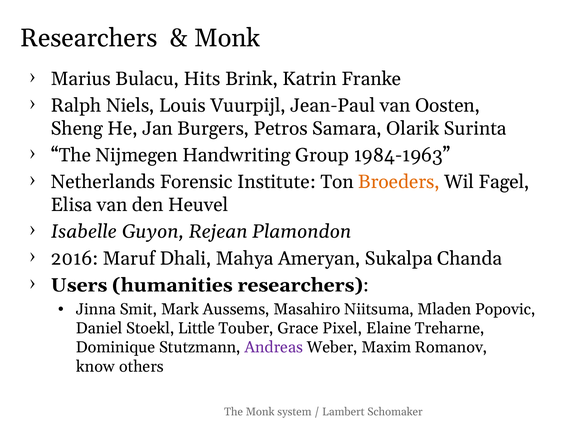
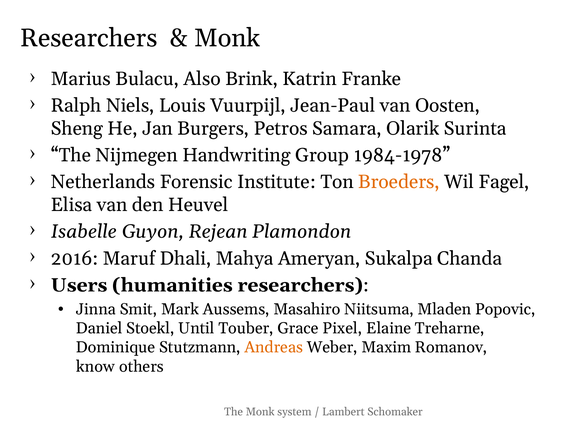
Hits: Hits -> Also
1984-1963: 1984-1963 -> 1984-1978
Little: Little -> Until
Andreas colour: purple -> orange
